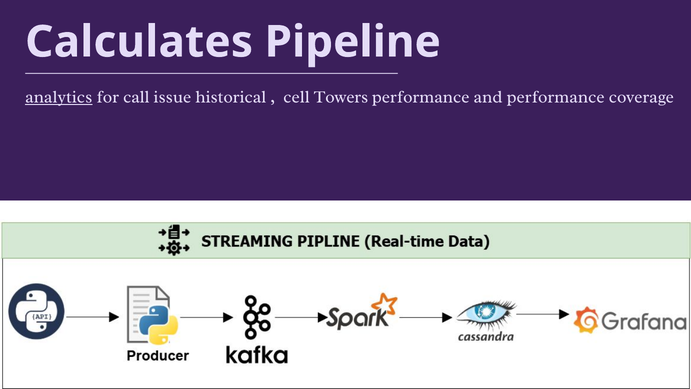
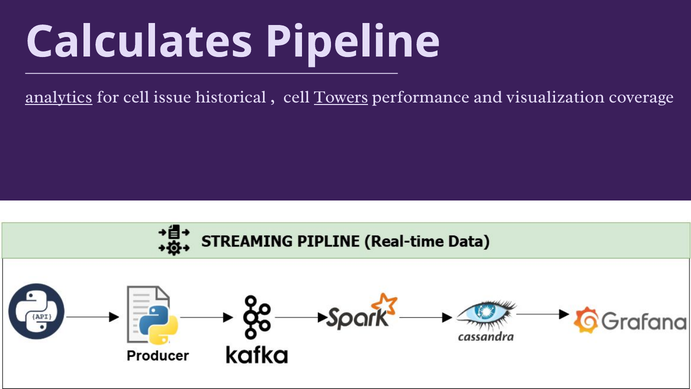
for call: call -> cell
Towers underline: none -> present
and performance: performance -> visualization
